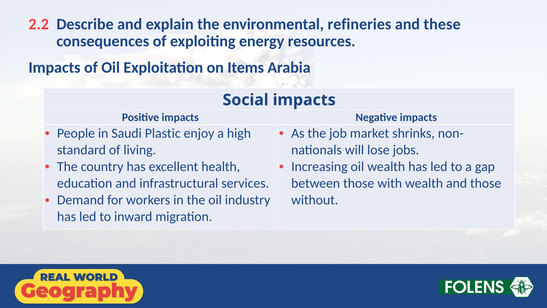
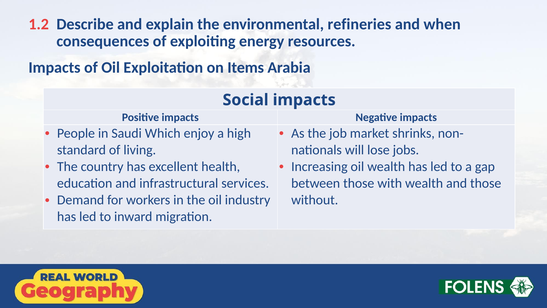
2.2: 2.2 -> 1.2
these: these -> when
Plastic: Plastic -> Which
